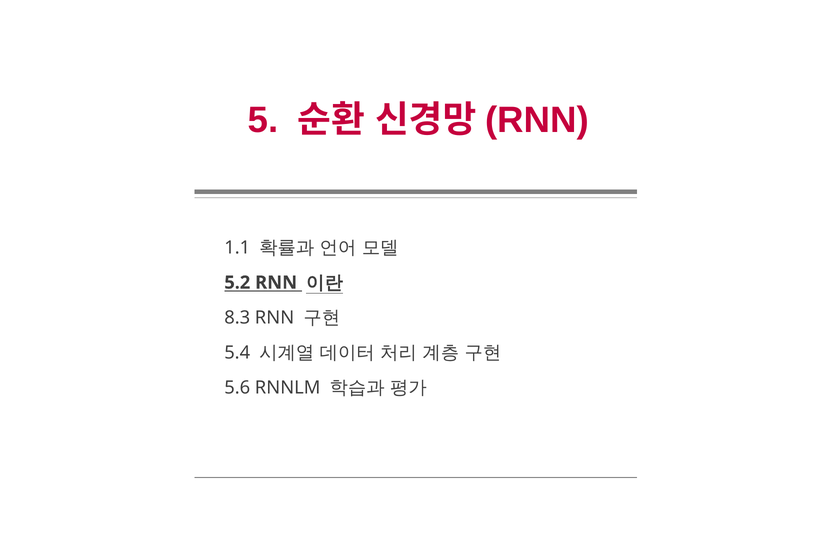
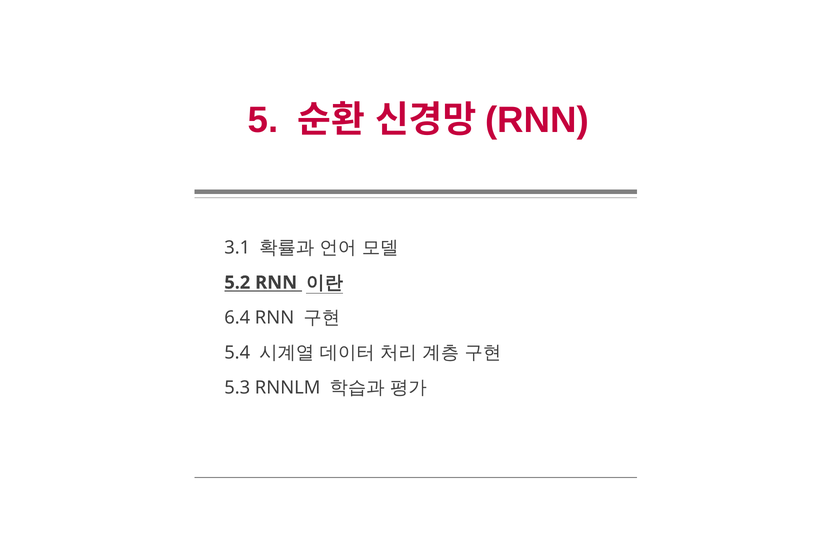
1.1: 1.1 -> 3.1
8.3: 8.3 -> 6.4
5.6: 5.6 -> 5.3
